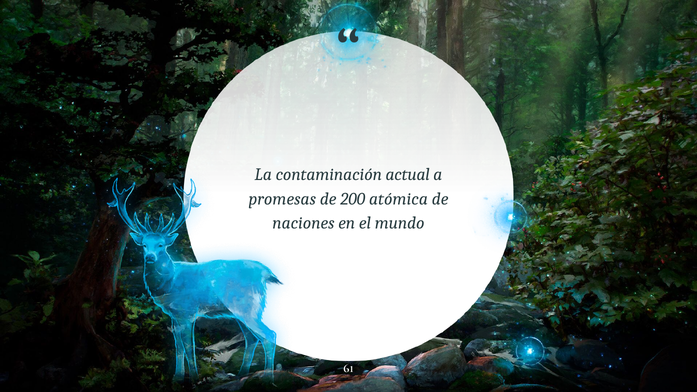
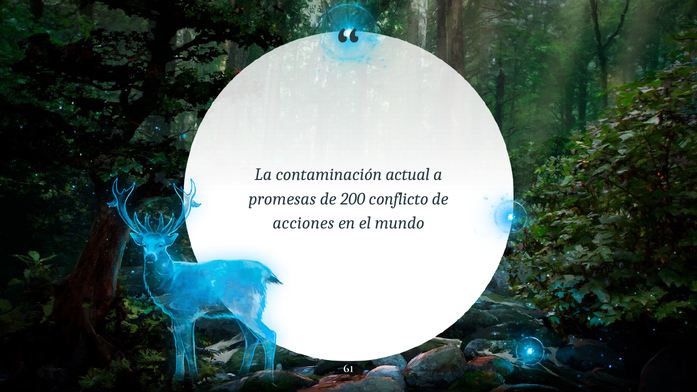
atómica: atómica -> conflicto
naciones: naciones -> acciones
